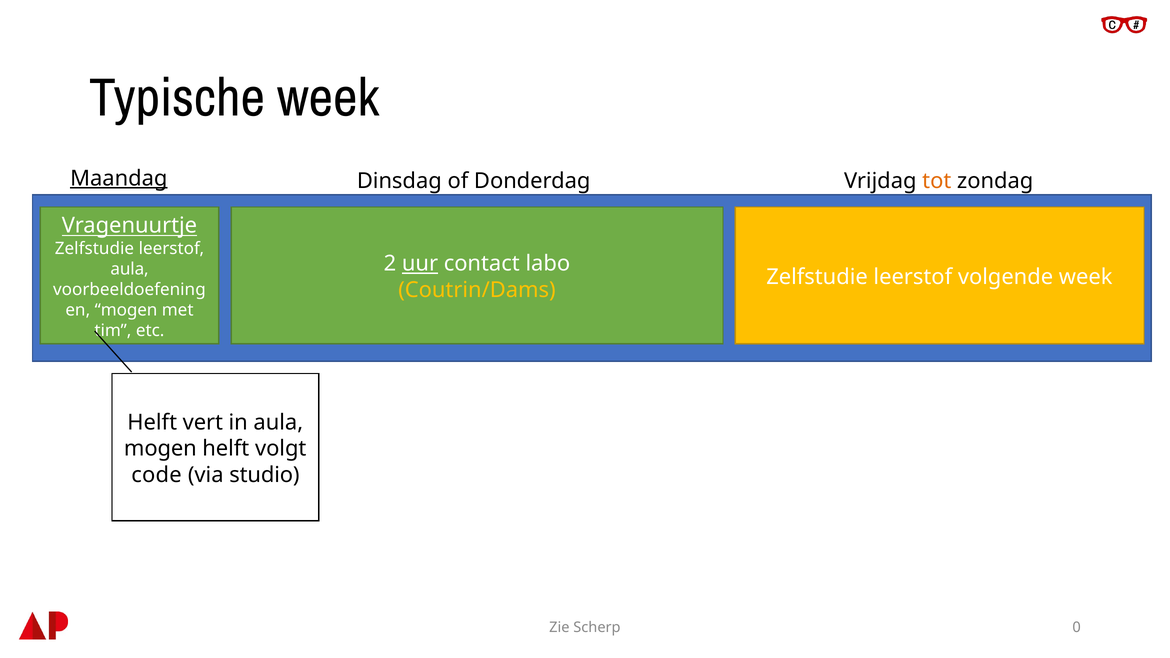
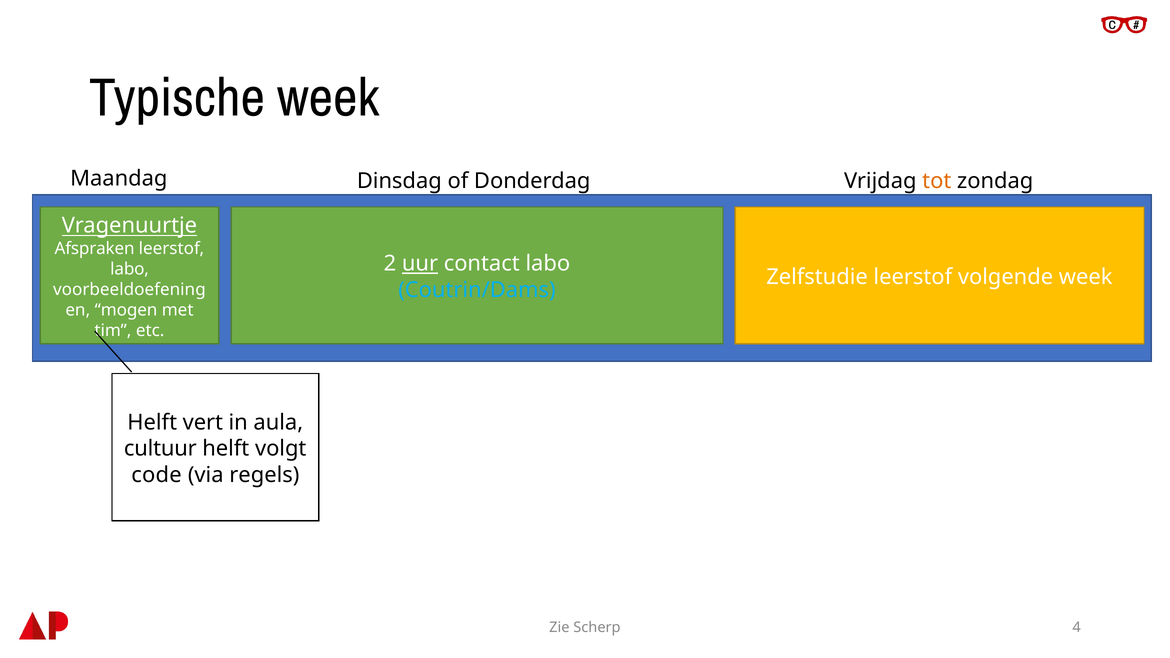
Maandag underline: present -> none
Zelfstudie at (94, 249): Zelfstudie -> Afspraken
aula at (130, 269): aula -> labo
Coutrin/Dams colour: yellow -> light blue
mogen at (160, 449): mogen -> cultuur
studio: studio -> regels
0: 0 -> 4
